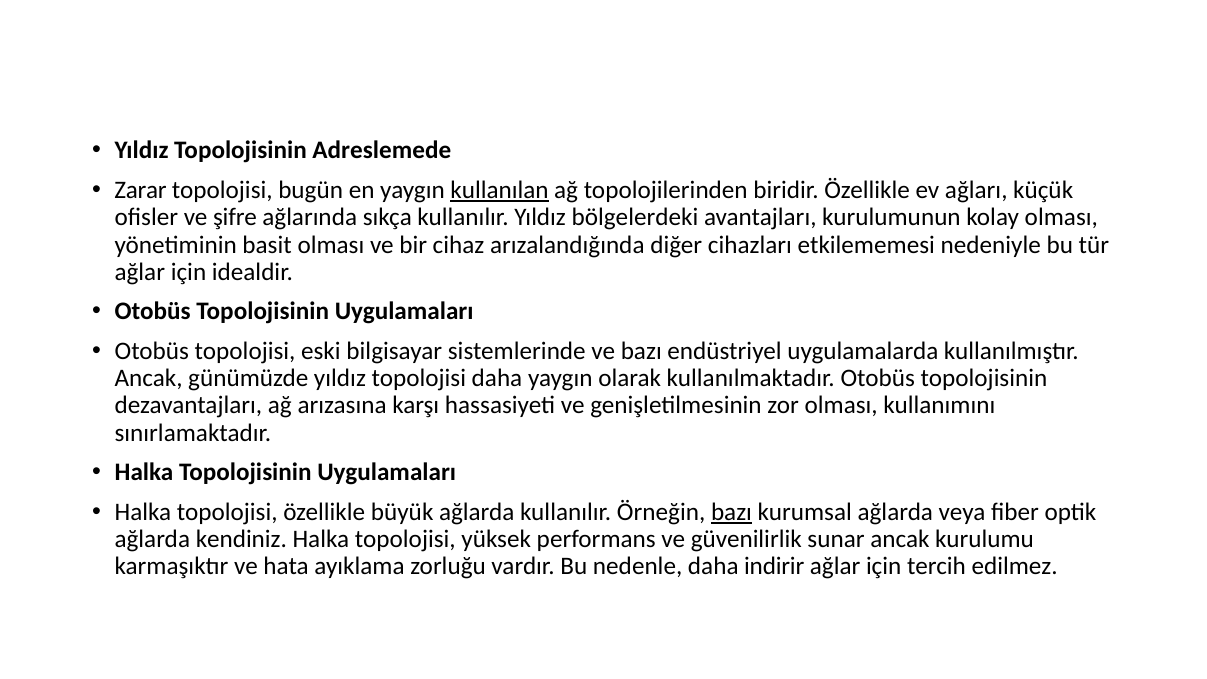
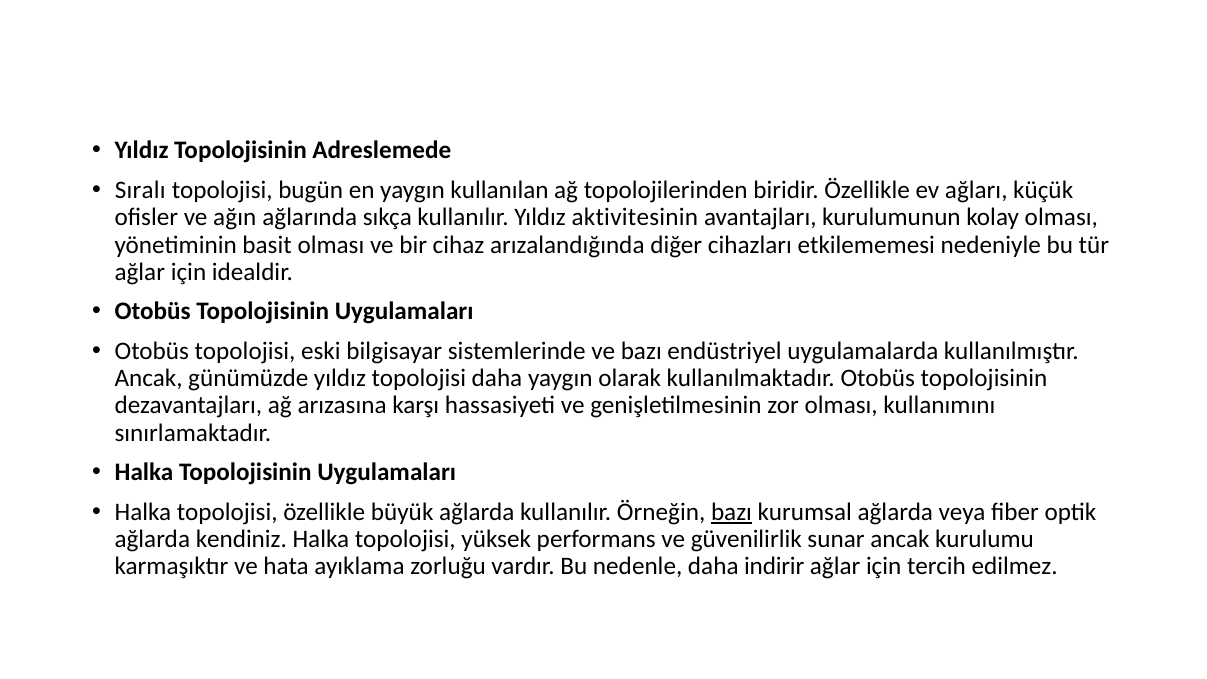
Zarar: Zarar -> Sıralı
kullanılan underline: present -> none
şifre: şifre -> ağın
bölgelerdeki: bölgelerdeki -> aktivitesinin
